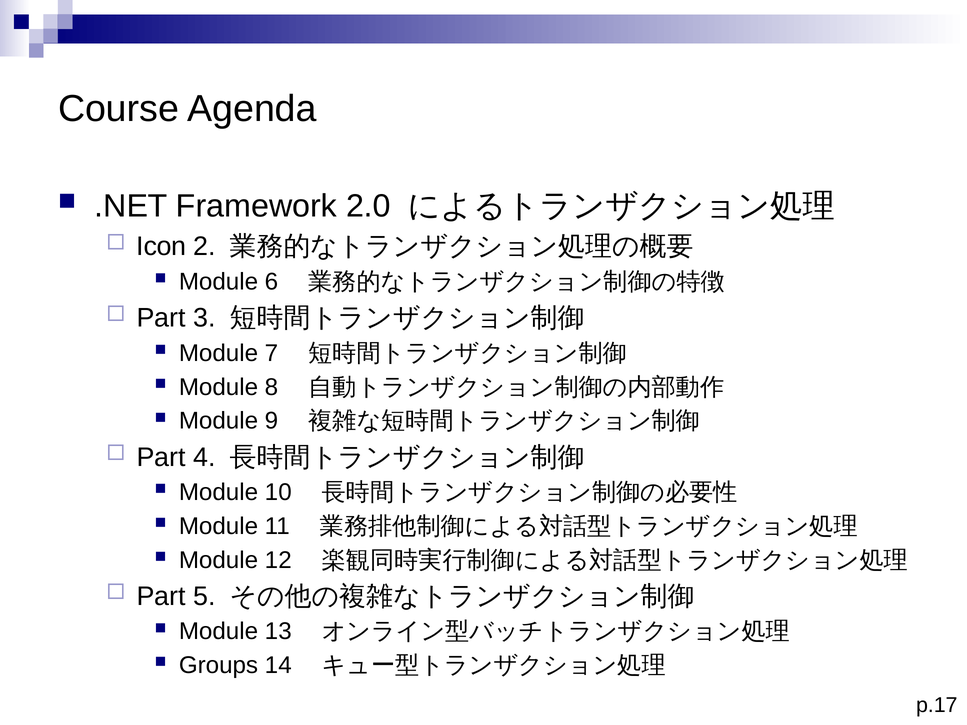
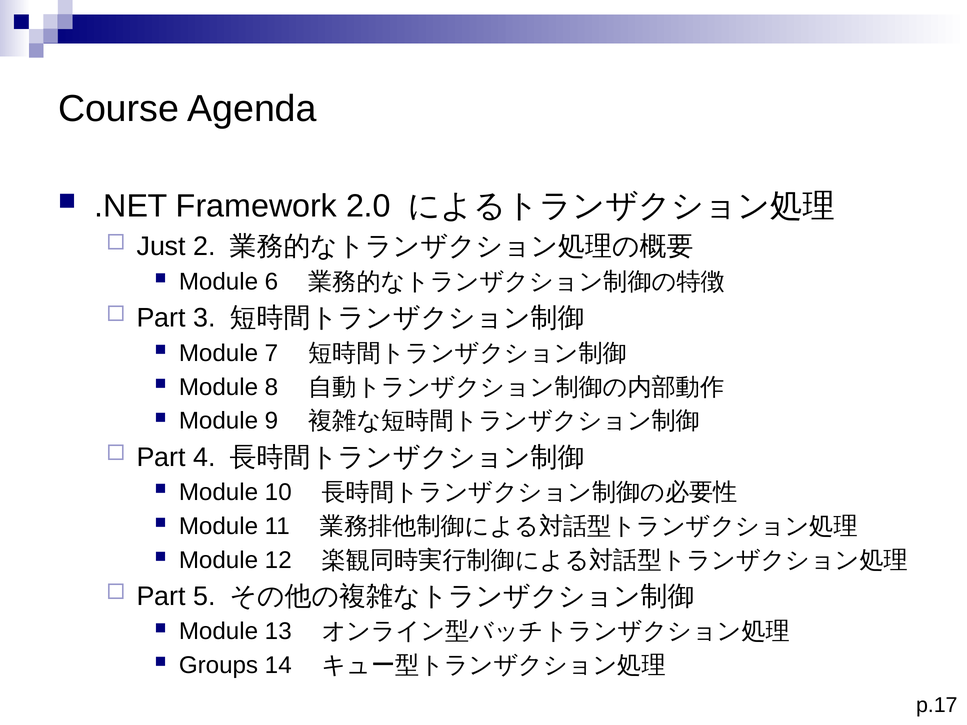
Icon: Icon -> Just
